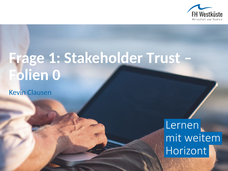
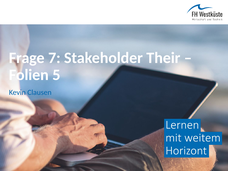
1: 1 -> 7
Trust: Trust -> Their
0: 0 -> 5
